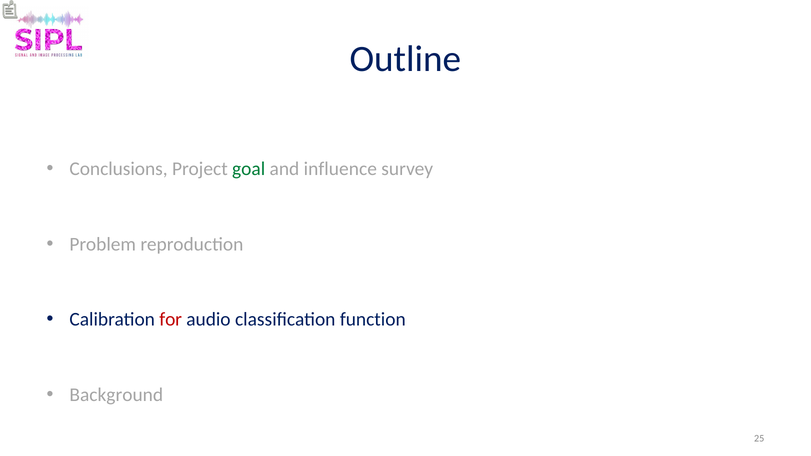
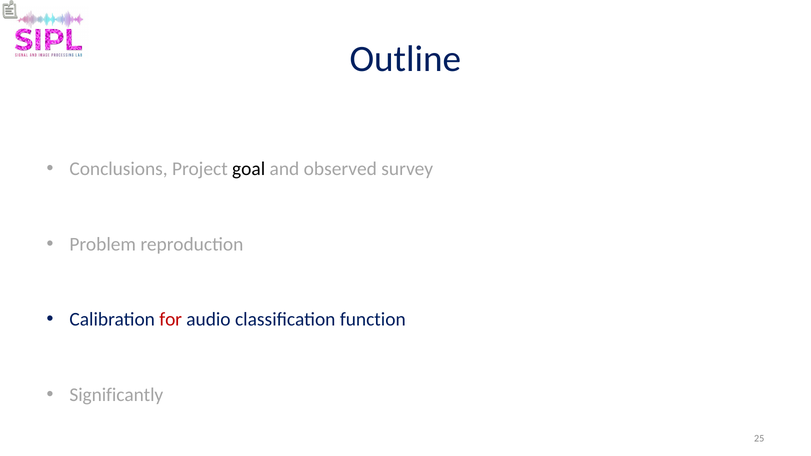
goal colour: green -> black
influence: influence -> observed
Background: Background -> Significantly
